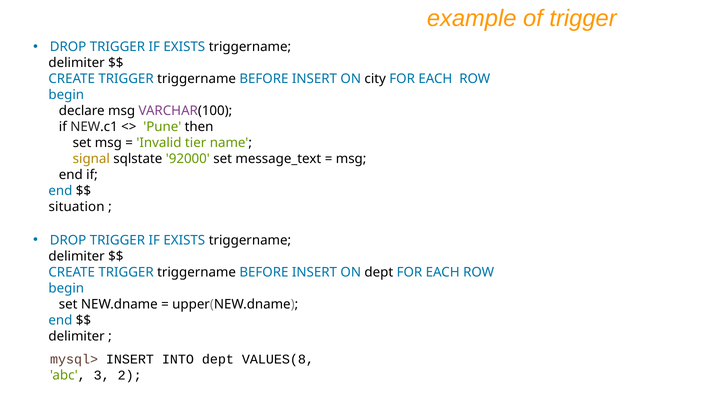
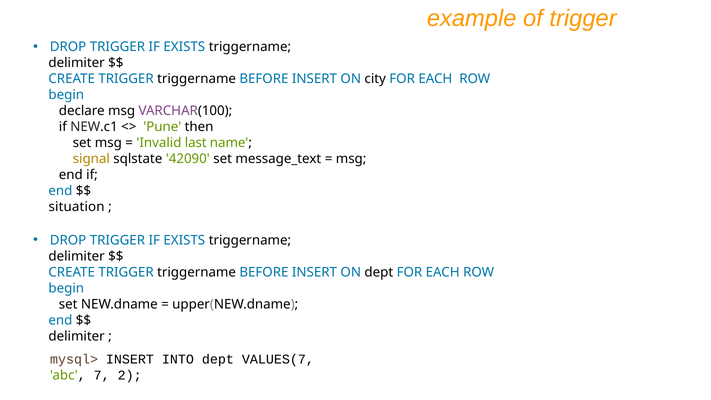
tier: tier -> last
92000: 92000 -> 42090
VALUES(8: VALUES(8 -> VALUES(7
3: 3 -> 7
